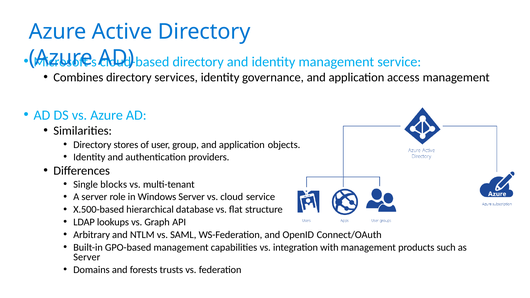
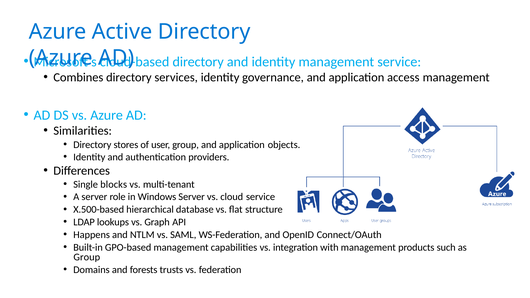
Arbitrary: Arbitrary -> Happens
Server at (87, 257): Server -> Group
